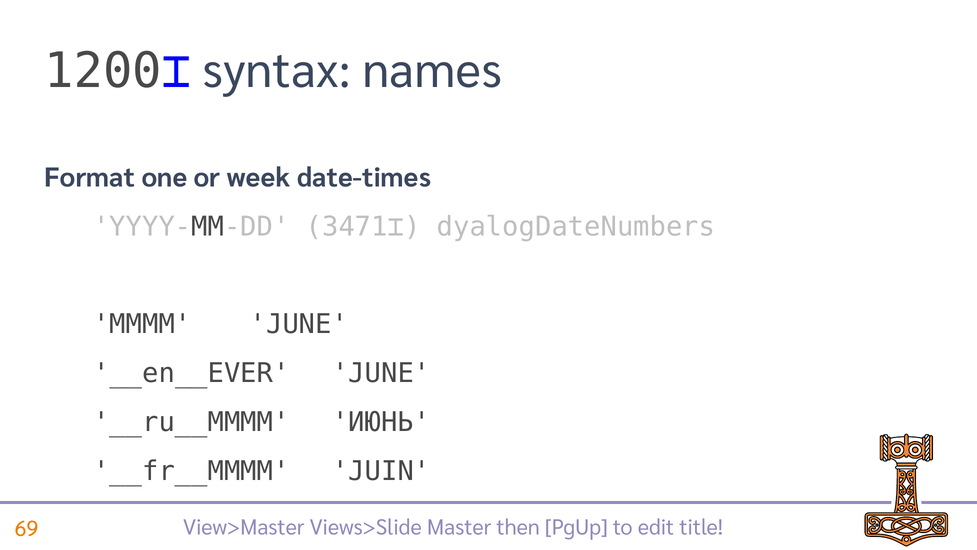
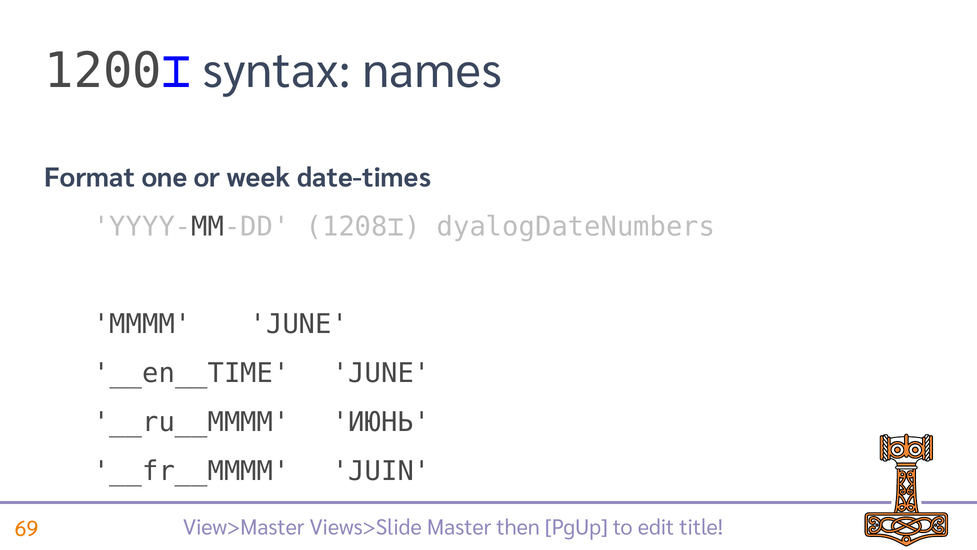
3471⌶: 3471⌶ -> 1208⌶
__en__EVER: __en__EVER -> __en__TIME
